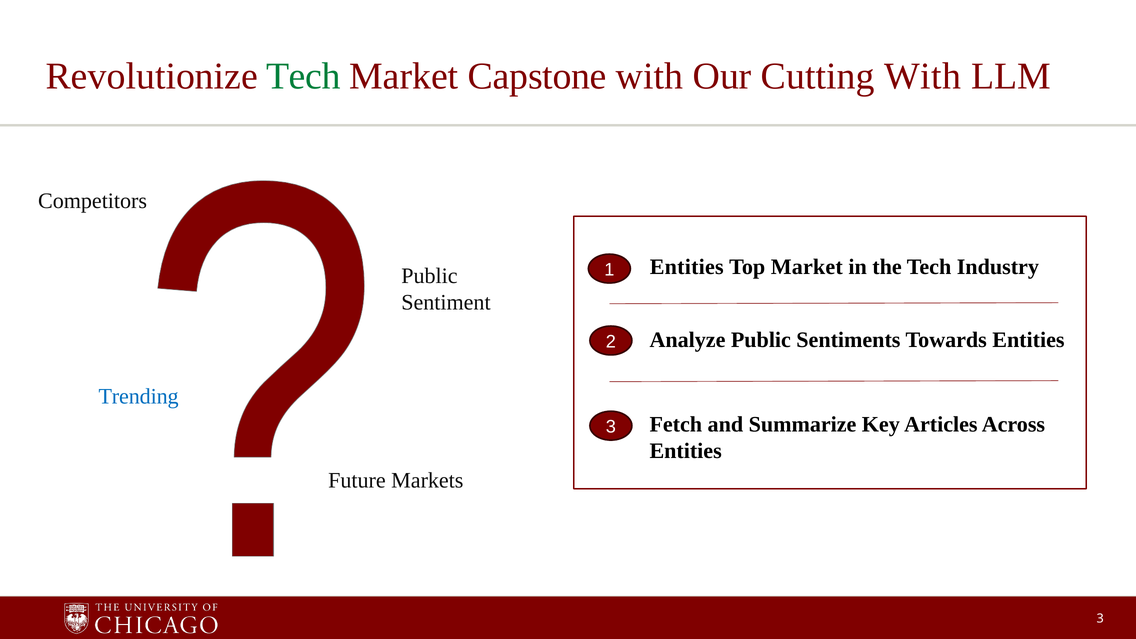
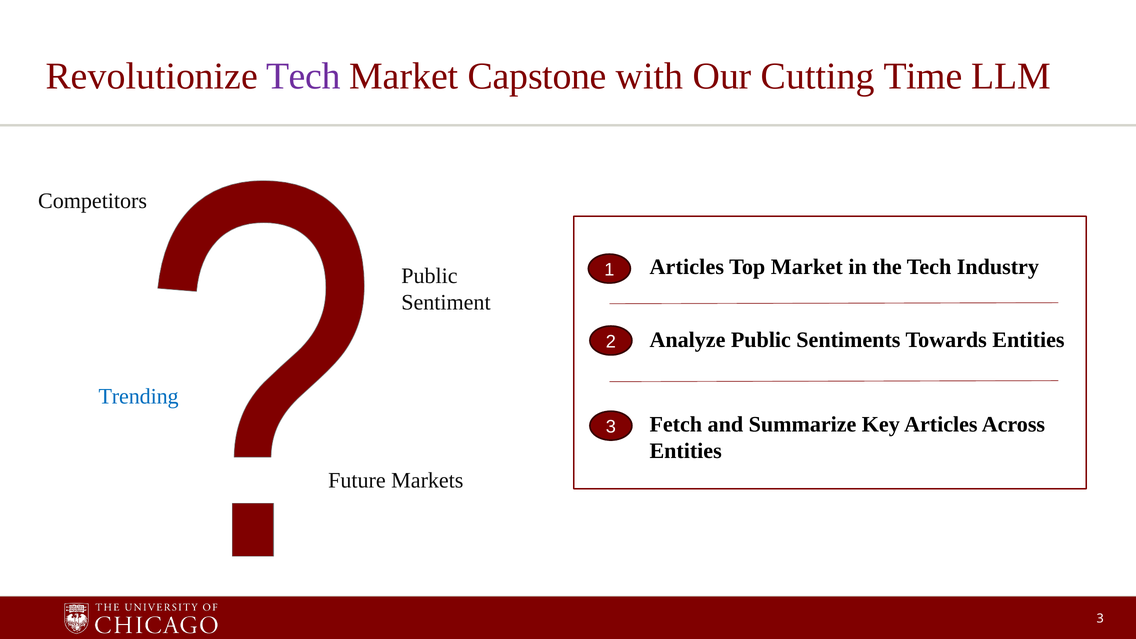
Tech at (303, 76) colour: green -> purple
Cutting With: With -> Time
Entities at (687, 267): Entities -> Articles
